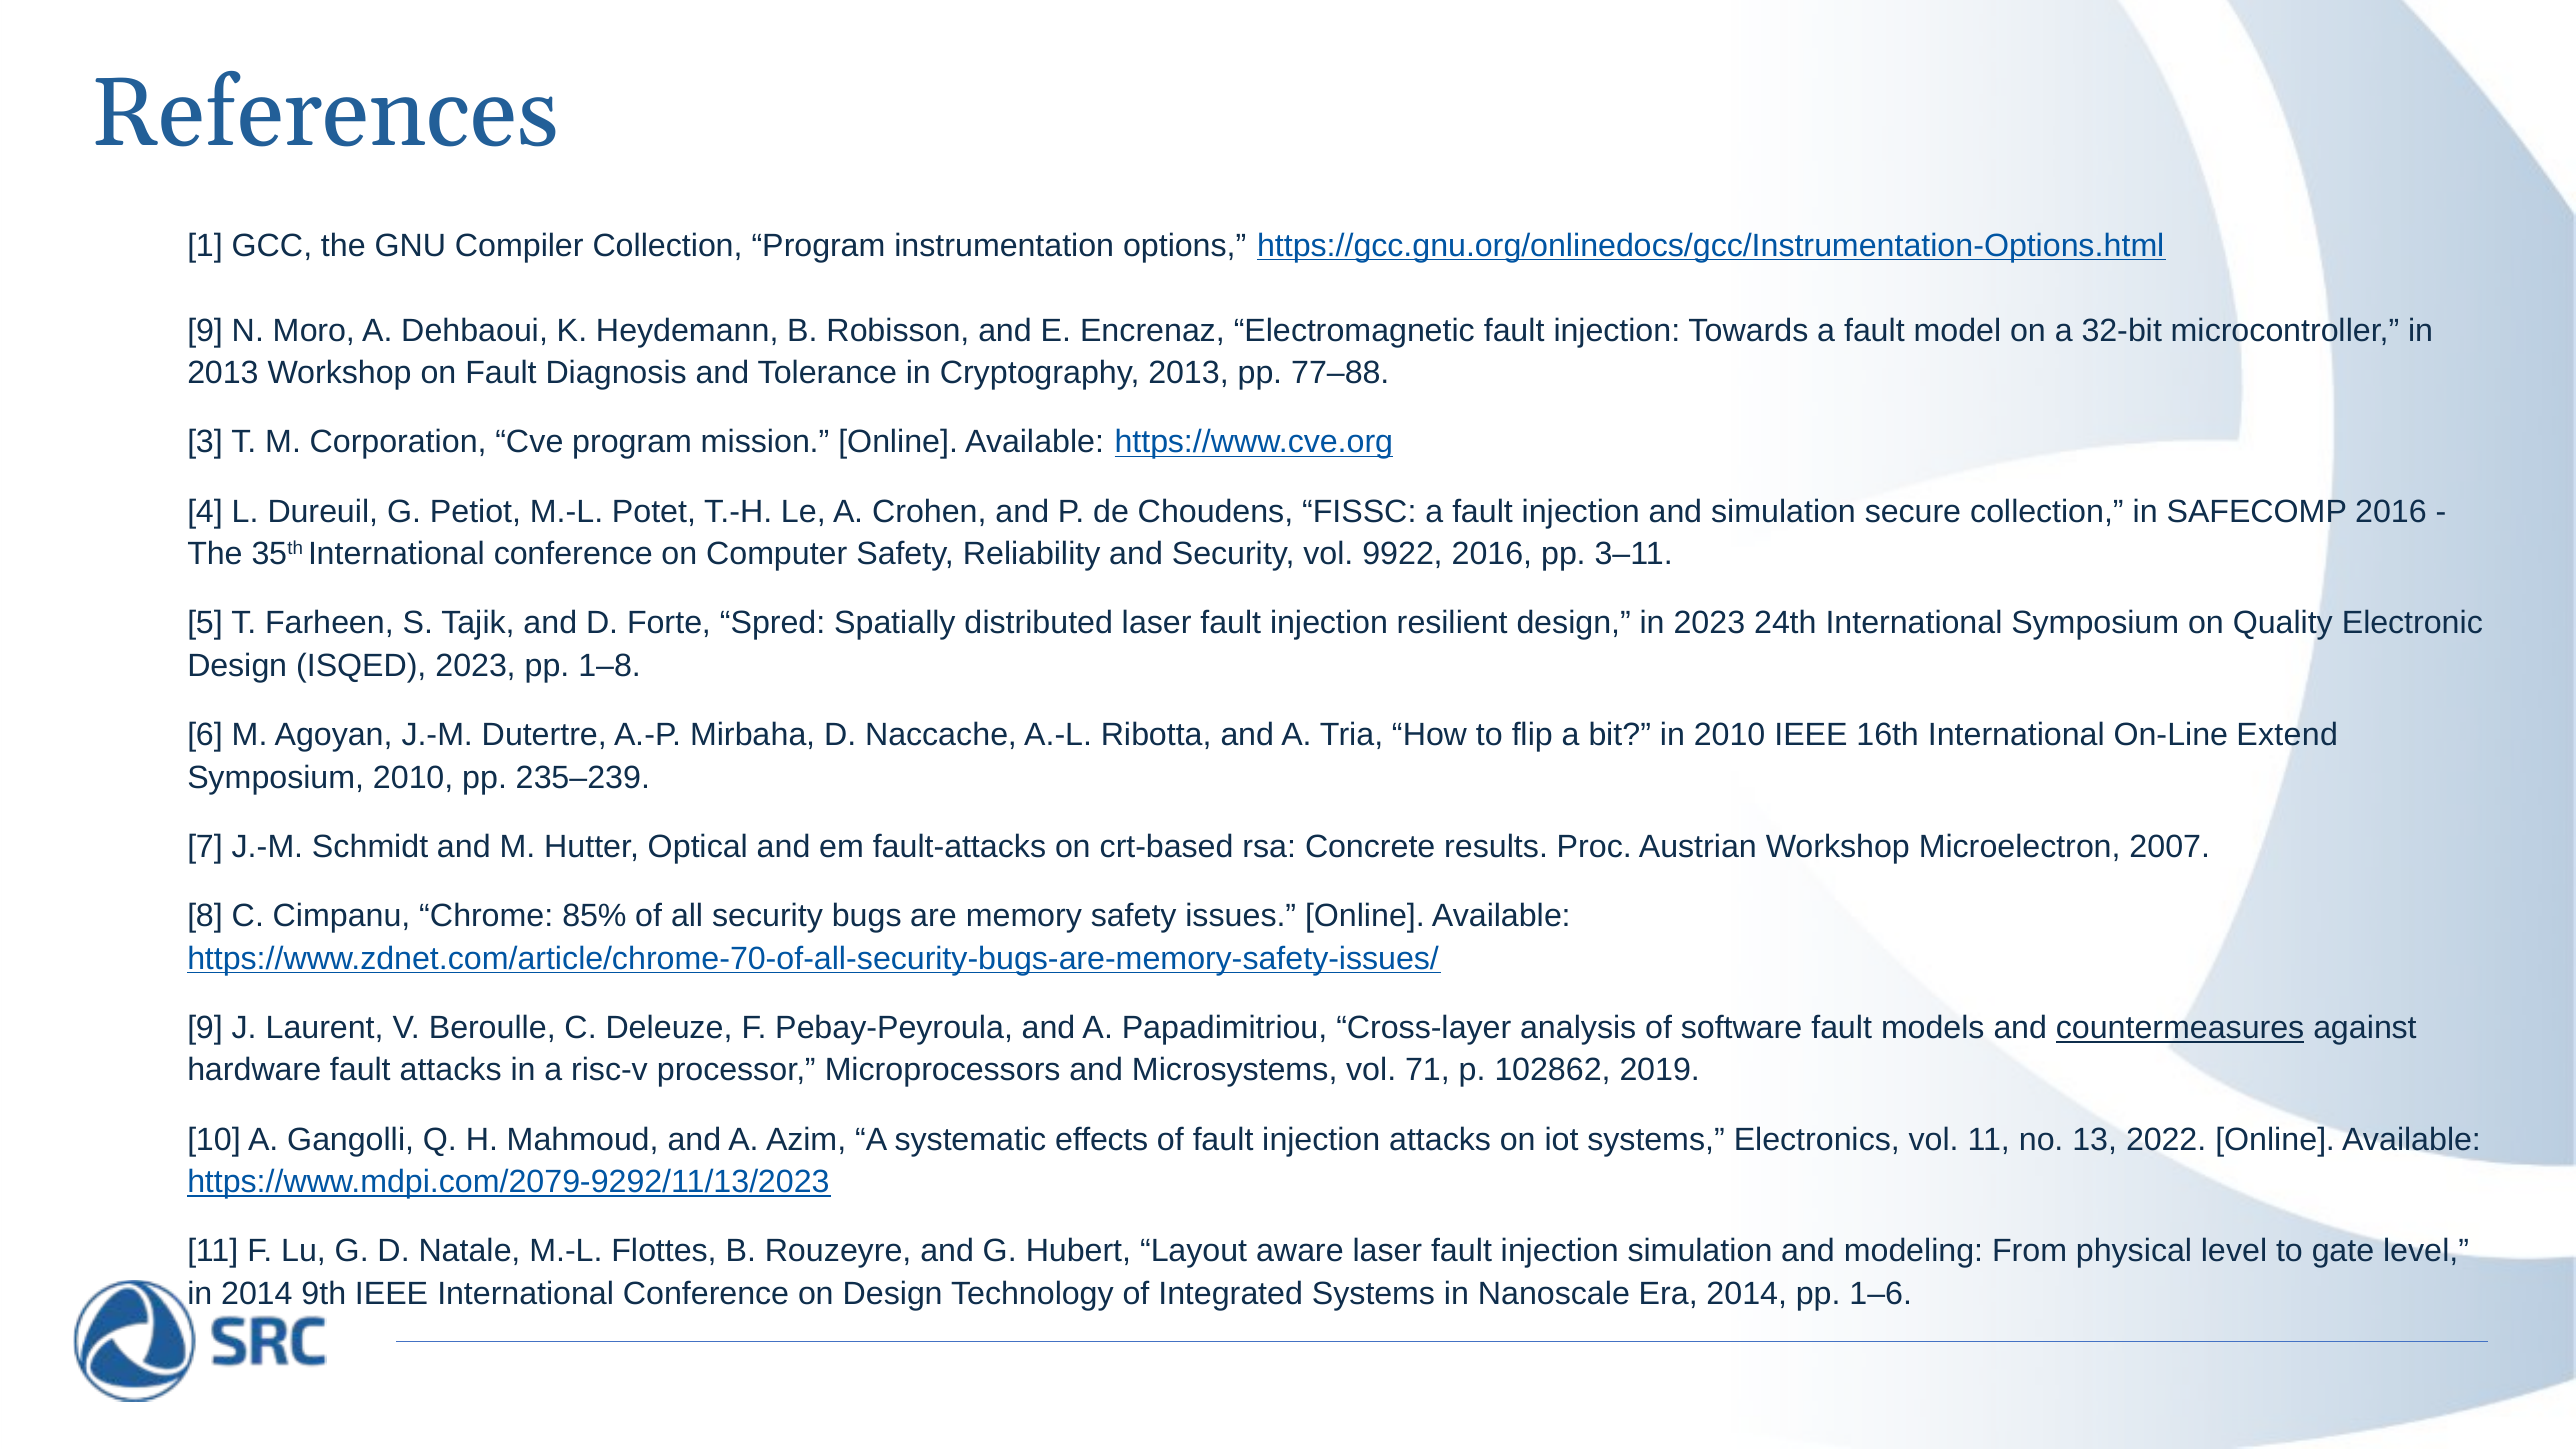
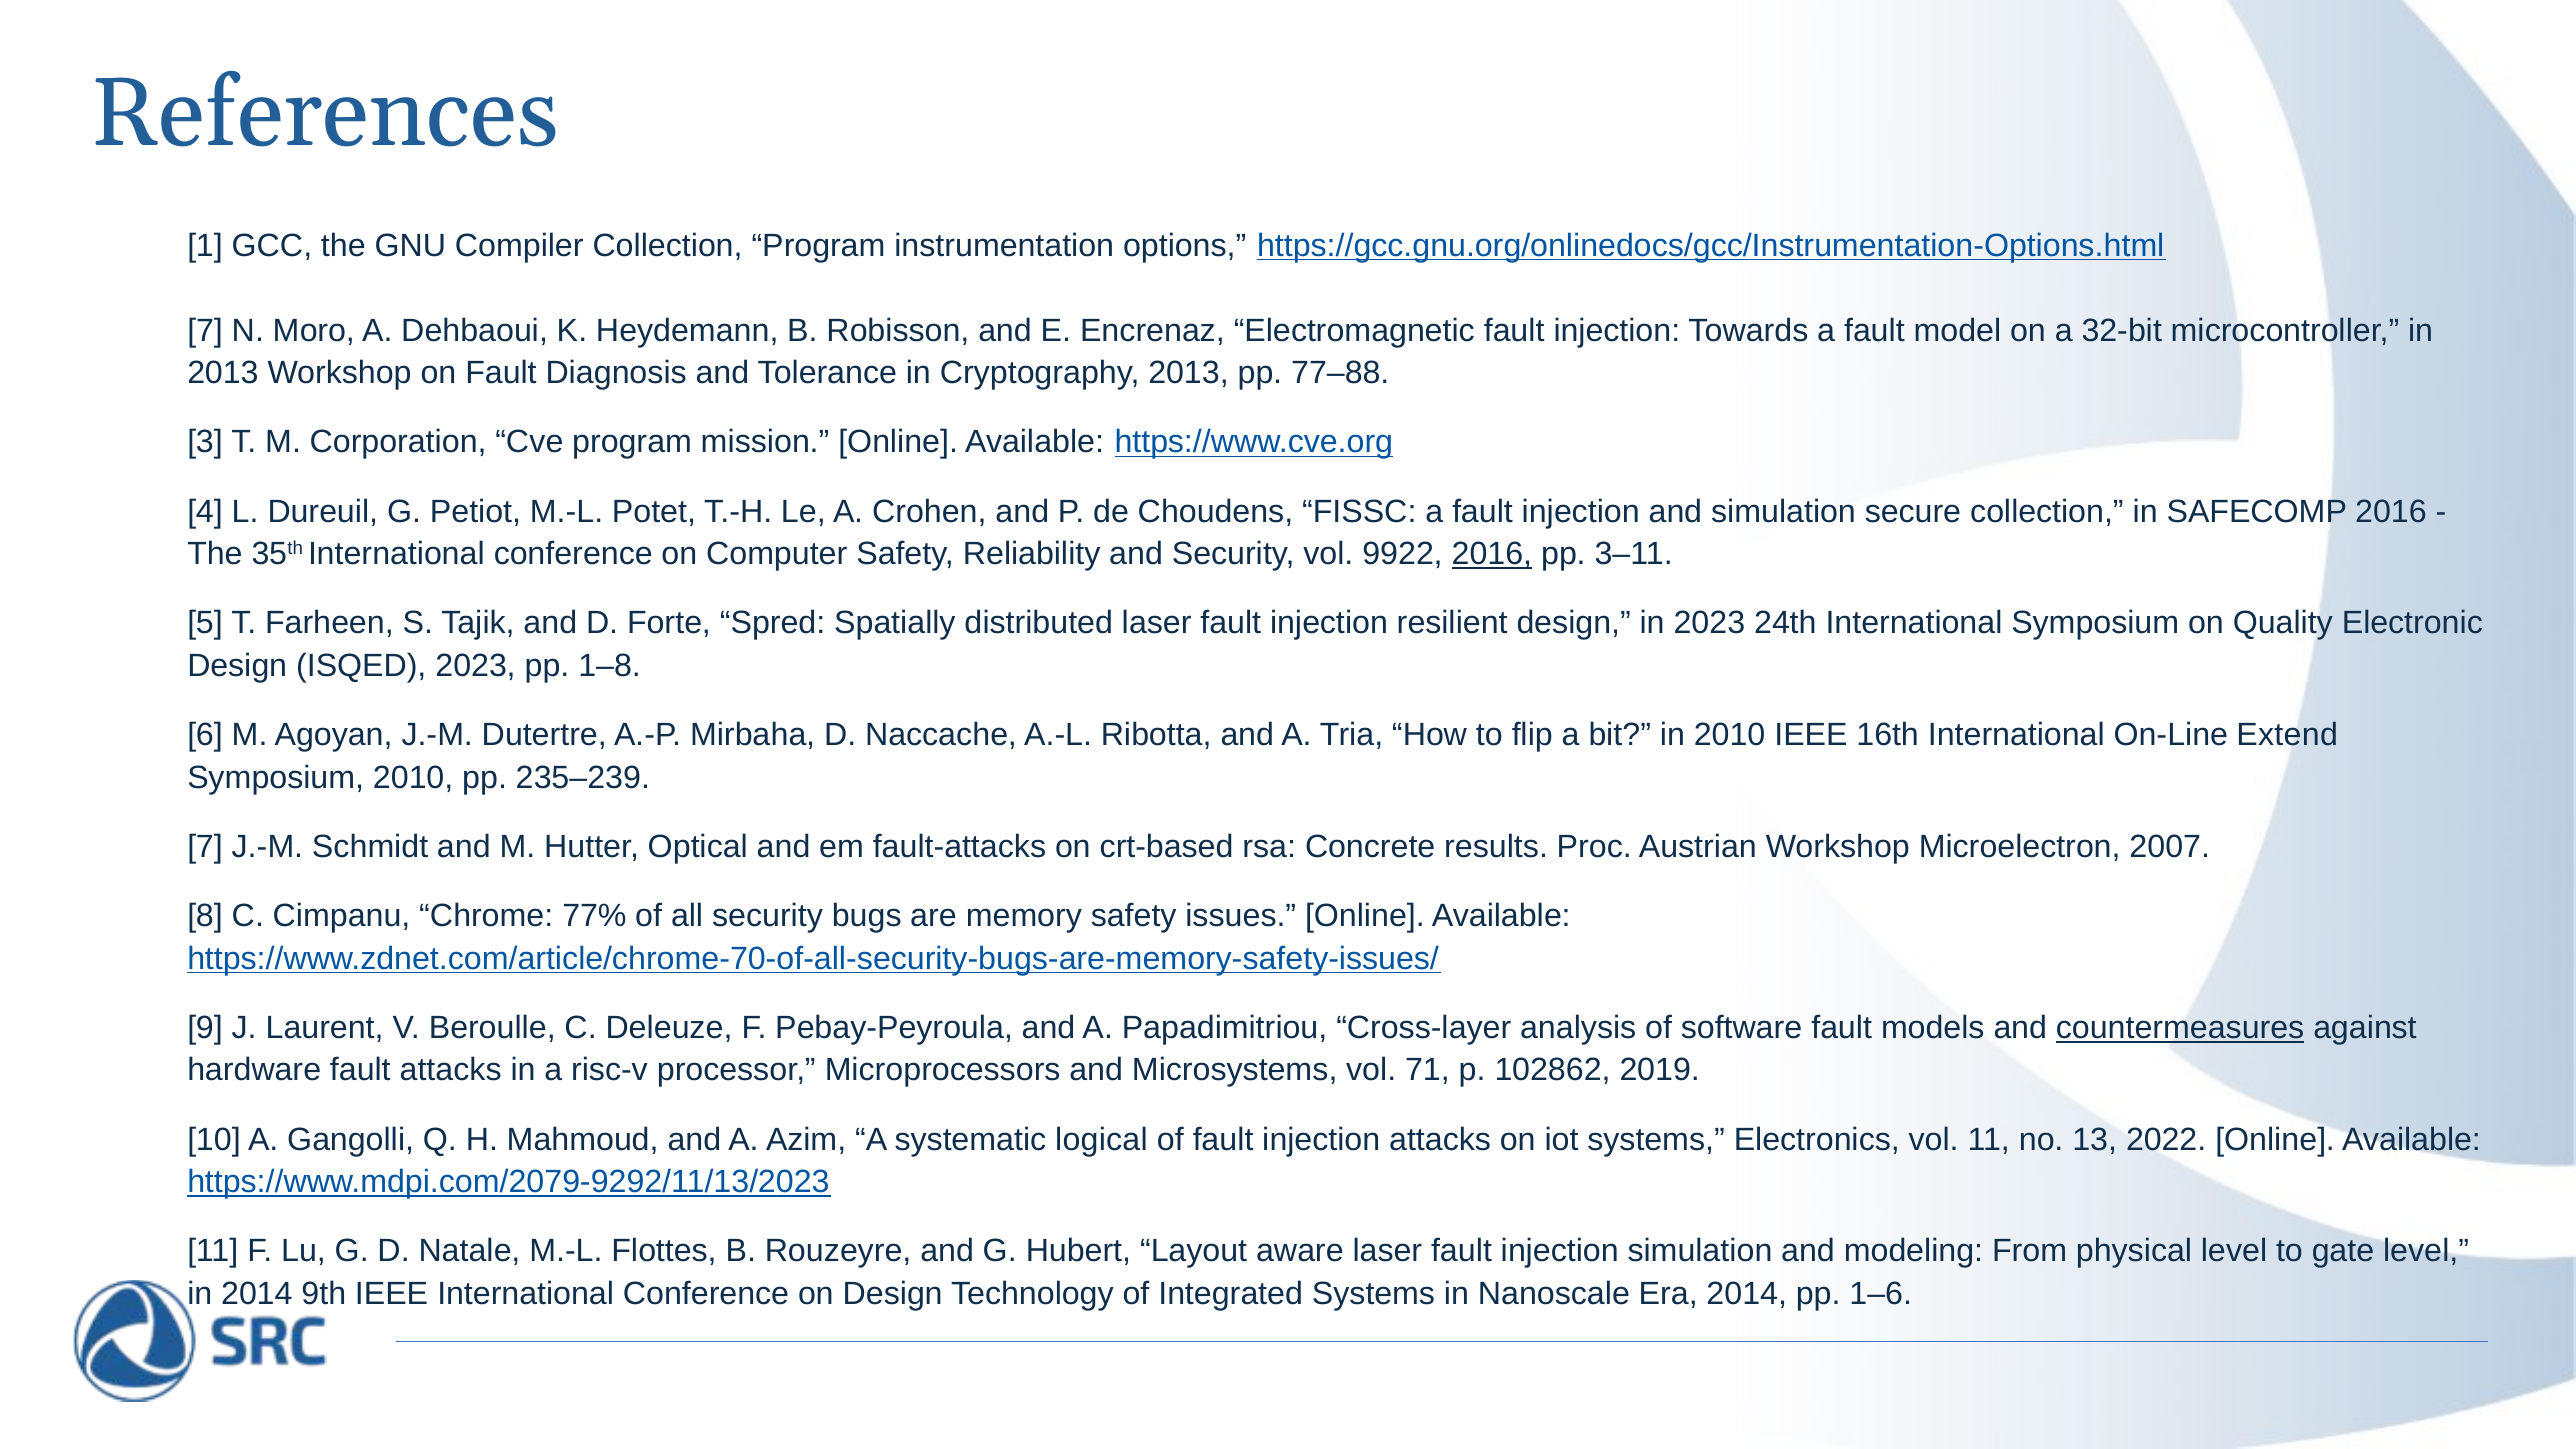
9 at (205, 330): 9 -> 7
2016 at (1492, 554) underline: none -> present
85%: 85% -> 77%
effects: effects -> logical
